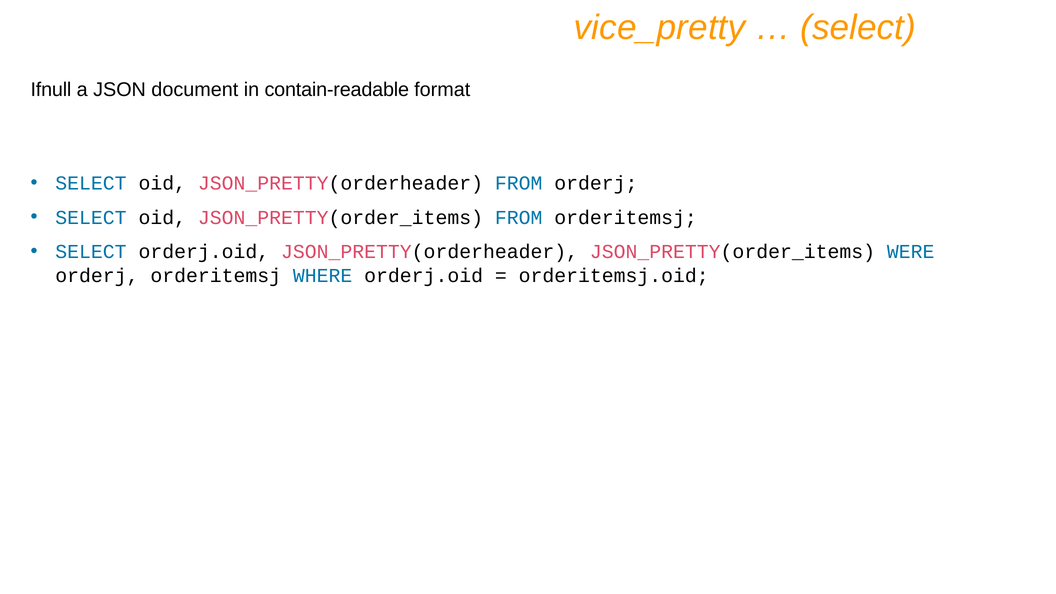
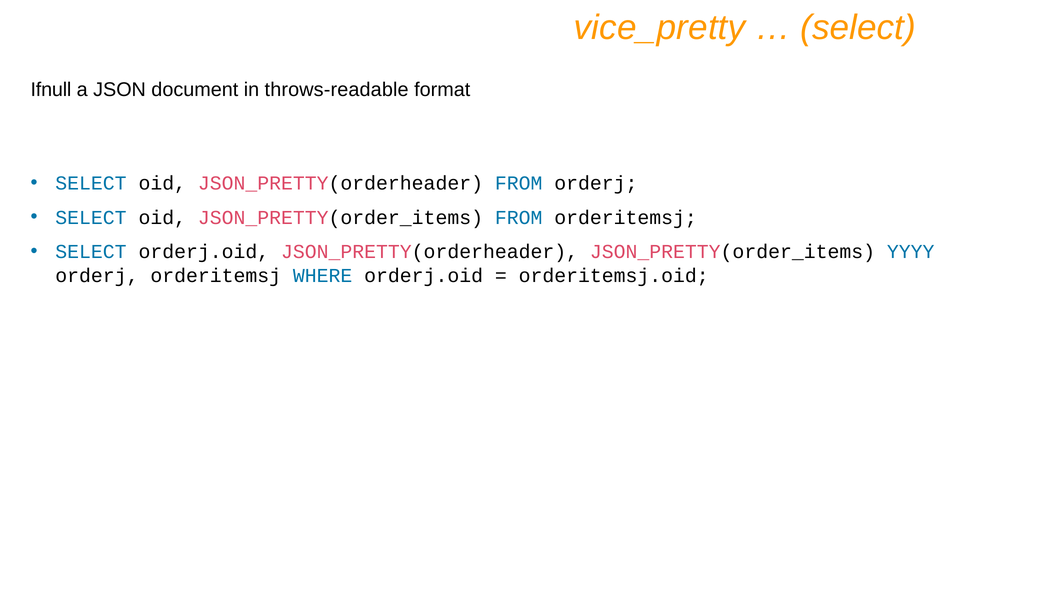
contain-readable: contain-readable -> throws-readable
WERE: WERE -> YYYY
